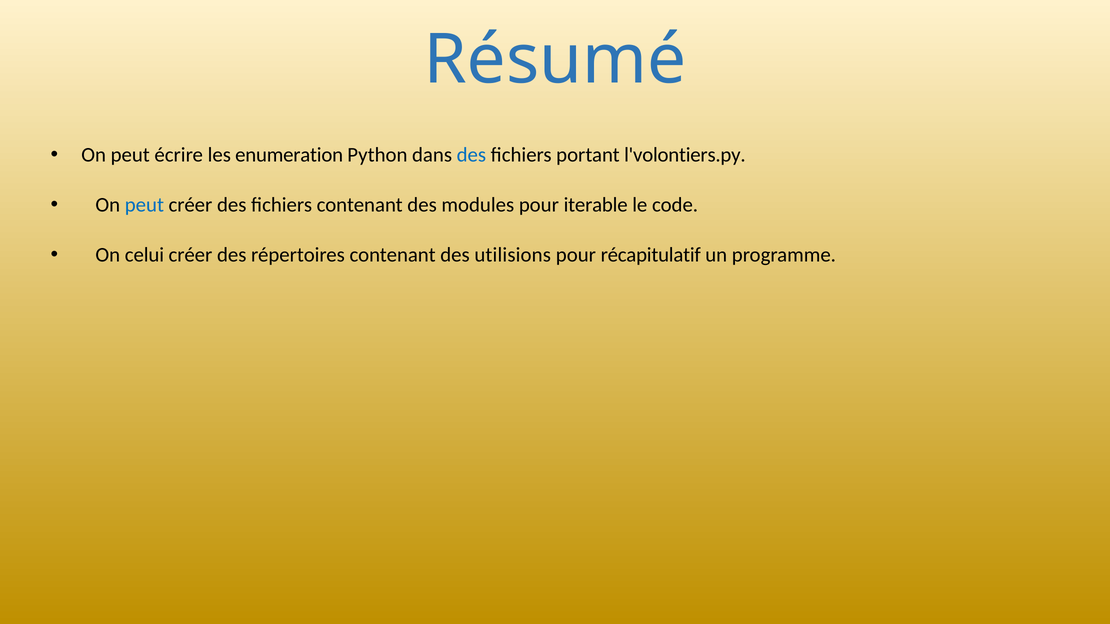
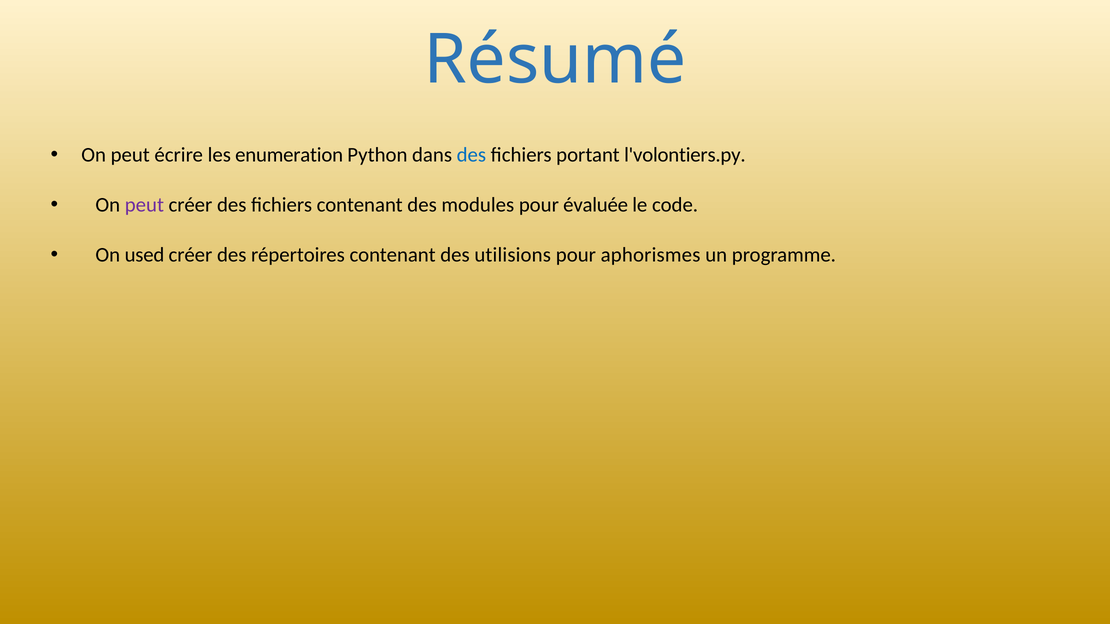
peut at (144, 205) colour: blue -> purple
iterable: iterable -> évaluée
celui: celui -> used
récapitulatif: récapitulatif -> aphorismes
